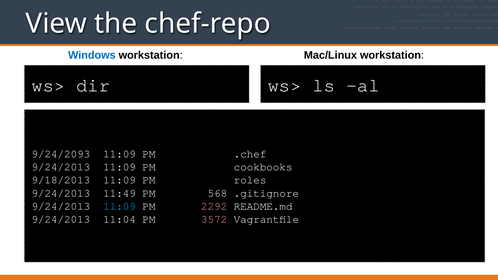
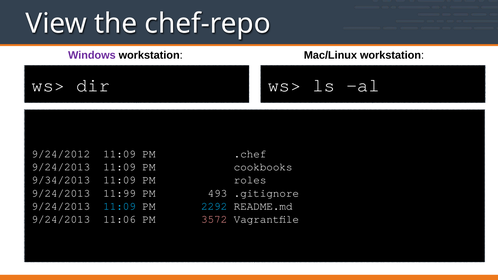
Windows colour: blue -> purple
9/24/2093: 9/24/2093 -> 9/24/2012
9/18/2013: 9/18/2013 -> 9/34/2013
11:49: 11:49 -> 11:99
568: 568 -> 493
2292 colour: pink -> light blue
11:04: 11:04 -> 11:06
